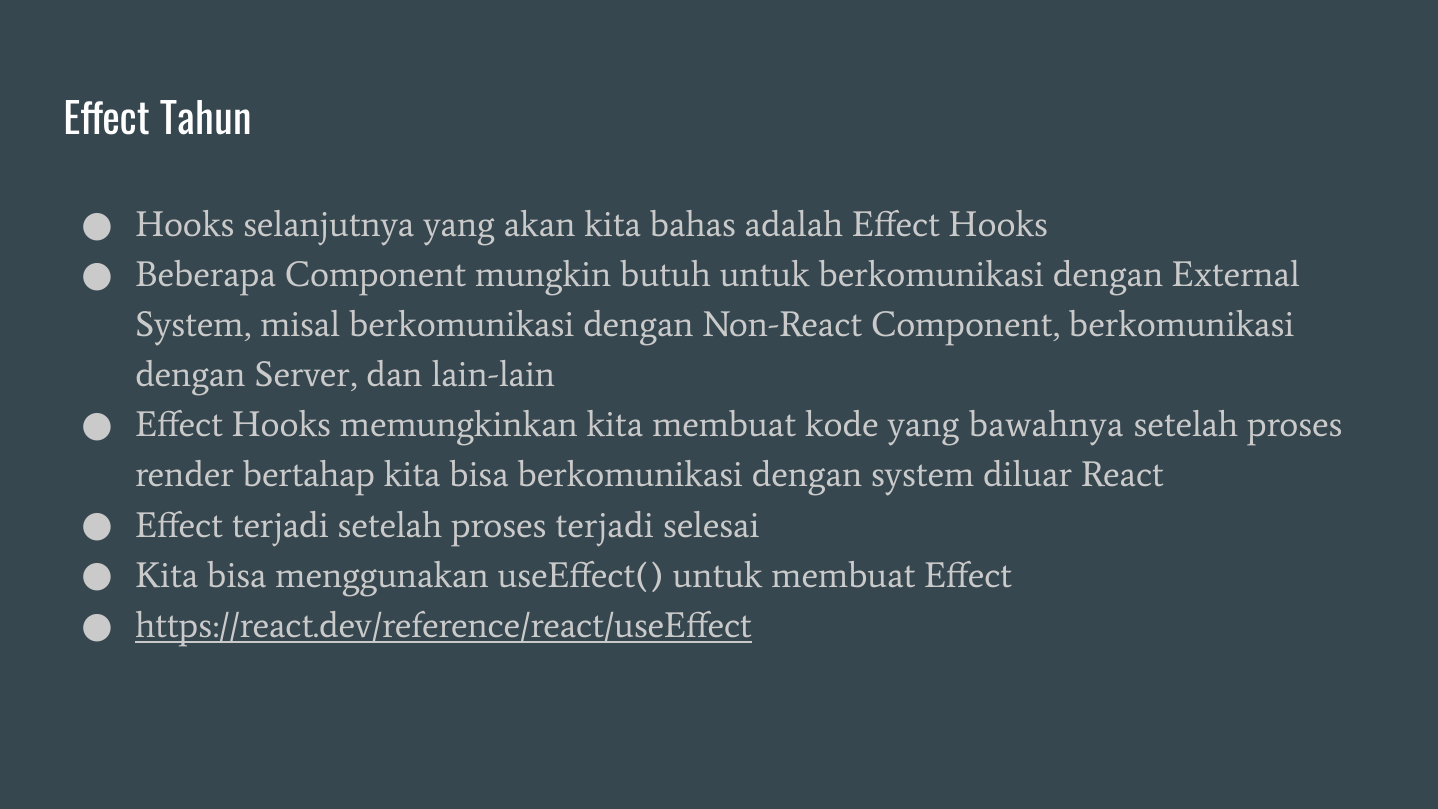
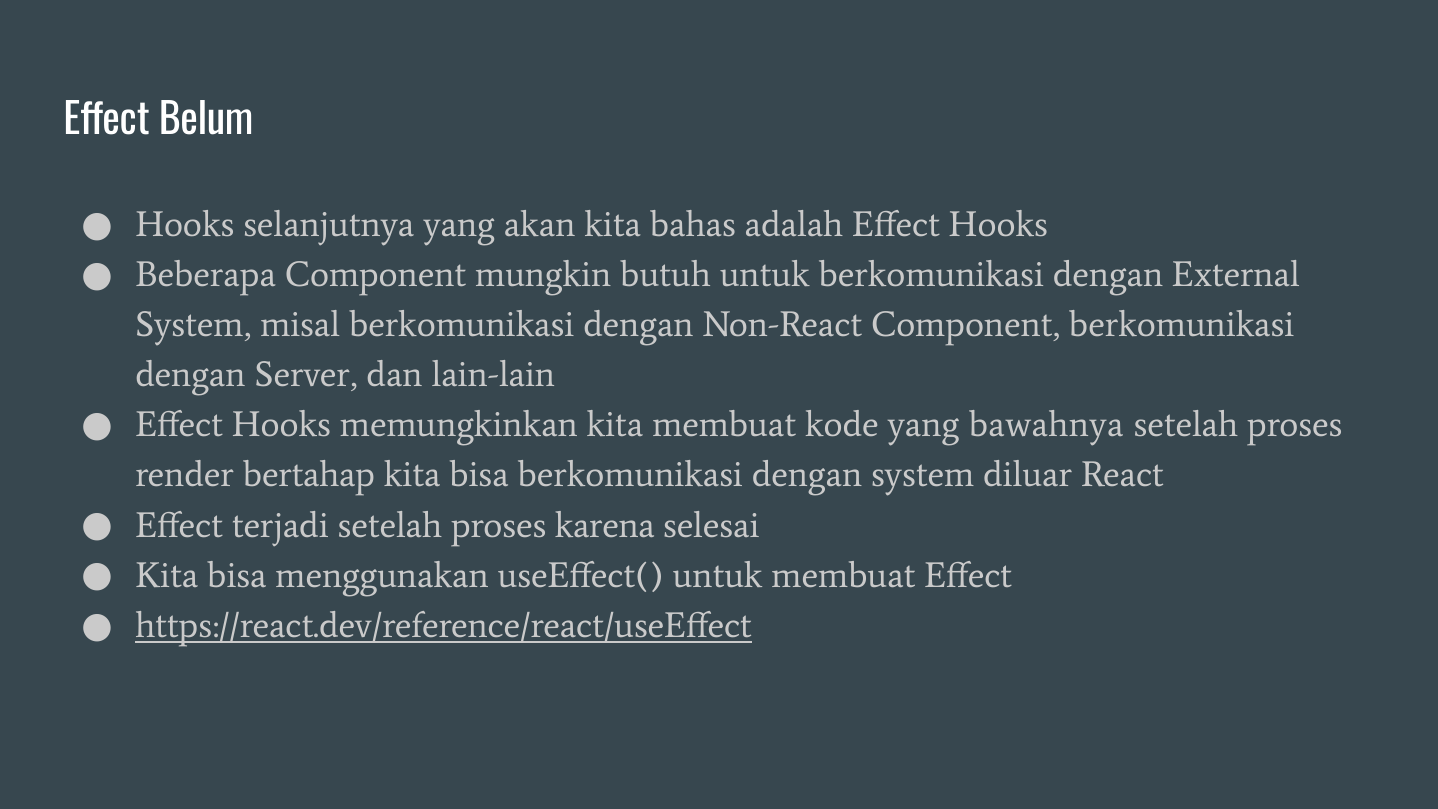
Tahun: Tahun -> Belum
proses terjadi: terjadi -> karena
